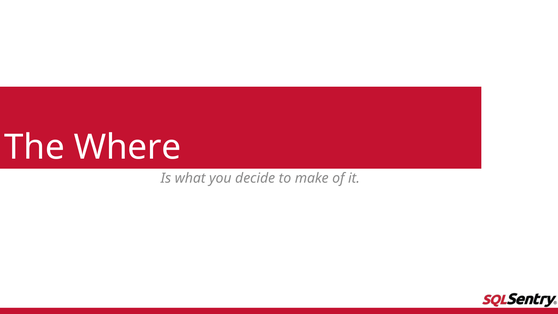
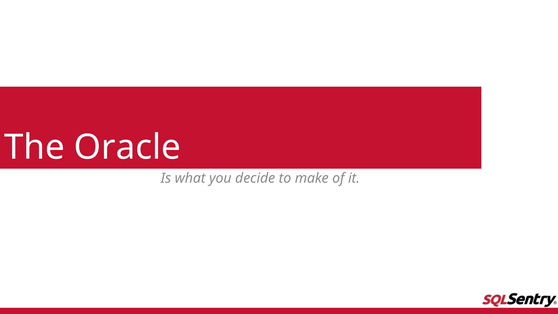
Where: Where -> Oracle
